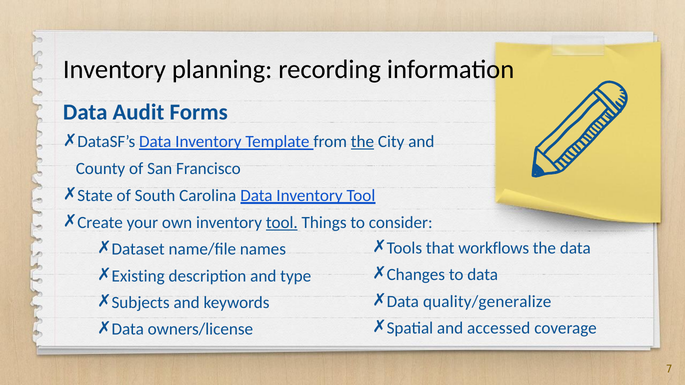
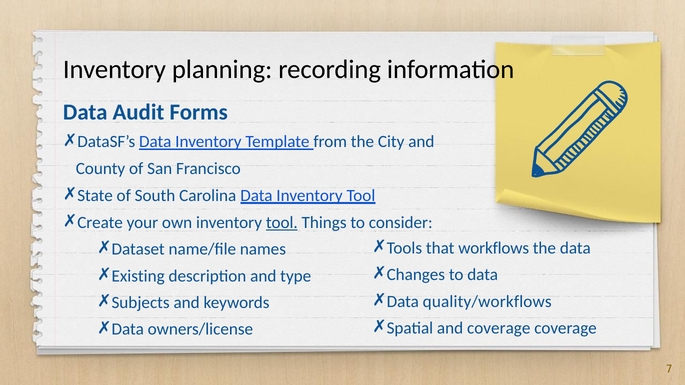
the at (362, 142) underline: present -> none
quality/generalize: quality/generalize -> quality/workflows
and accessed: accessed -> coverage
